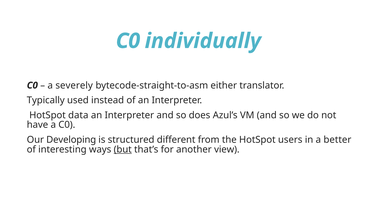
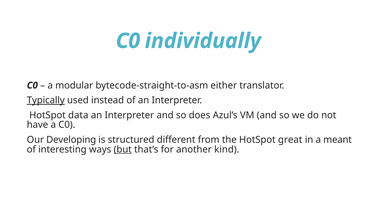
severely: severely -> modular
Typically underline: none -> present
users: users -> great
better: better -> meant
view: view -> kind
